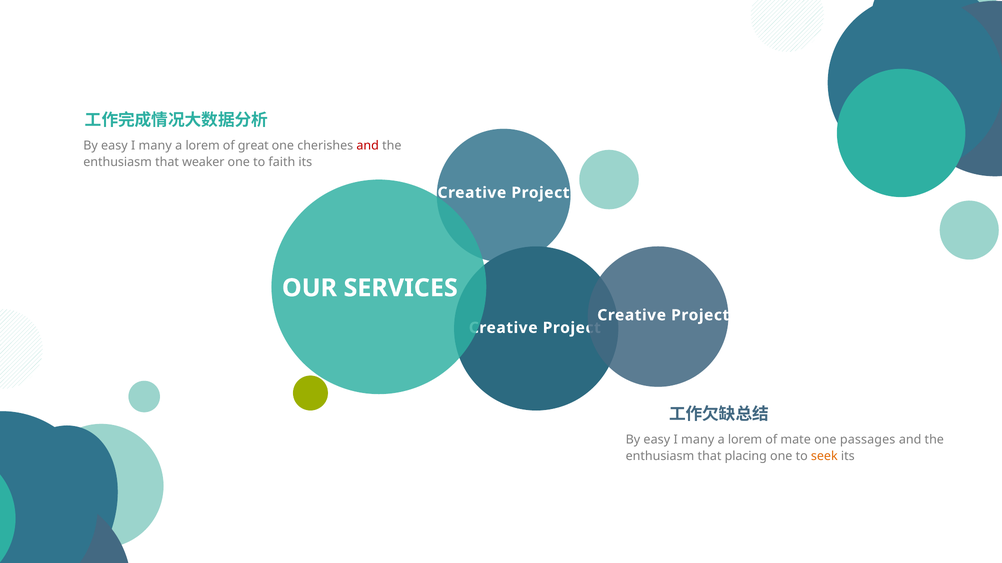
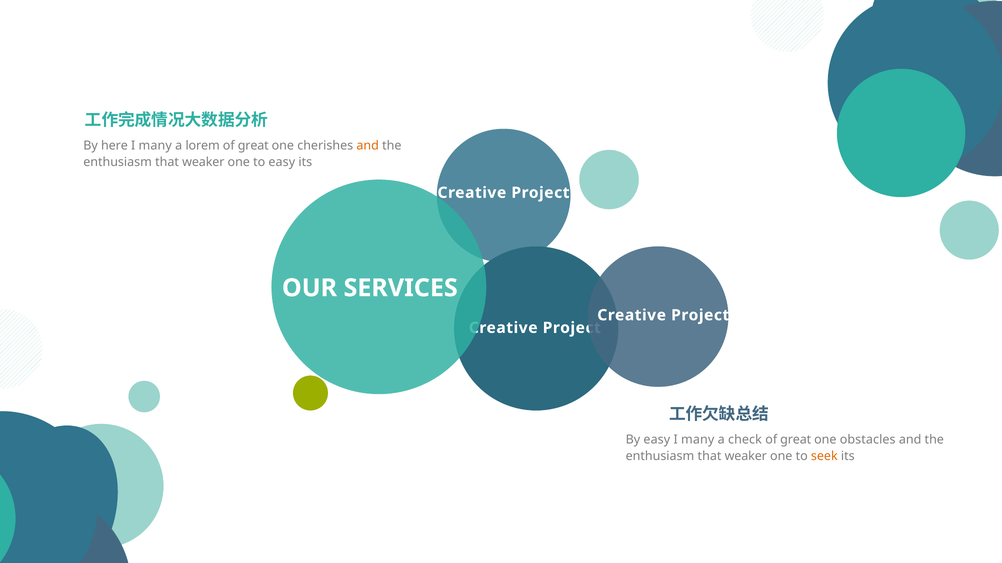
easy at (114, 146): easy -> here
and at (368, 146) colour: red -> orange
to faith: faith -> easy
lorem at (745, 440): lorem -> check
mate at (796, 440): mate -> great
passages: passages -> obstacles
placing at (746, 457): placing -> weaker
